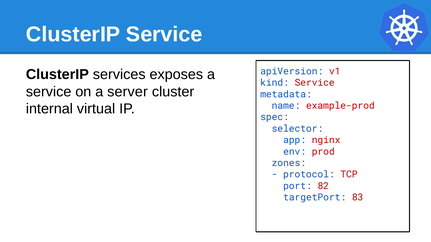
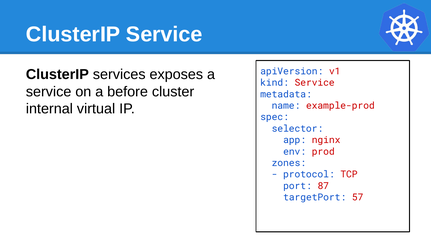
server: server -> before
82: 82 -> 87
83: 83 -> 57
